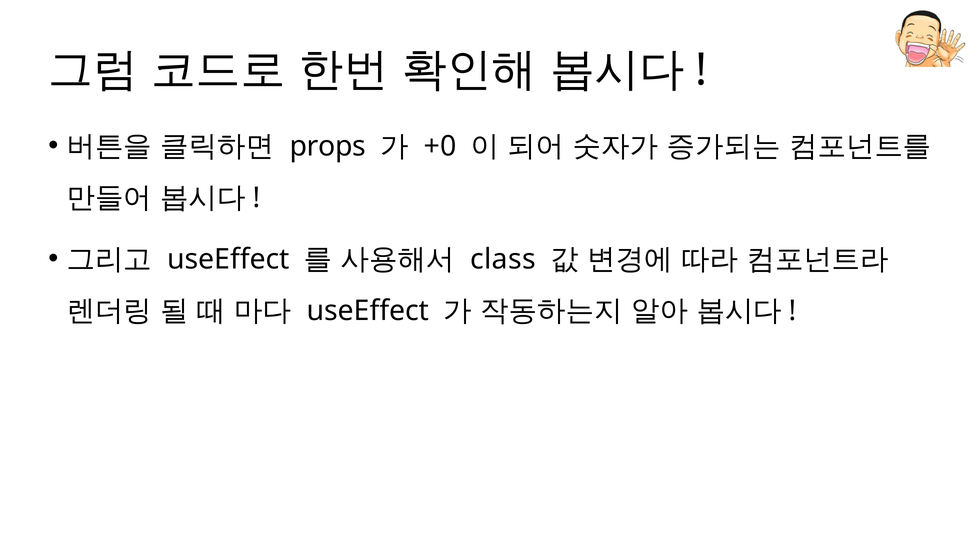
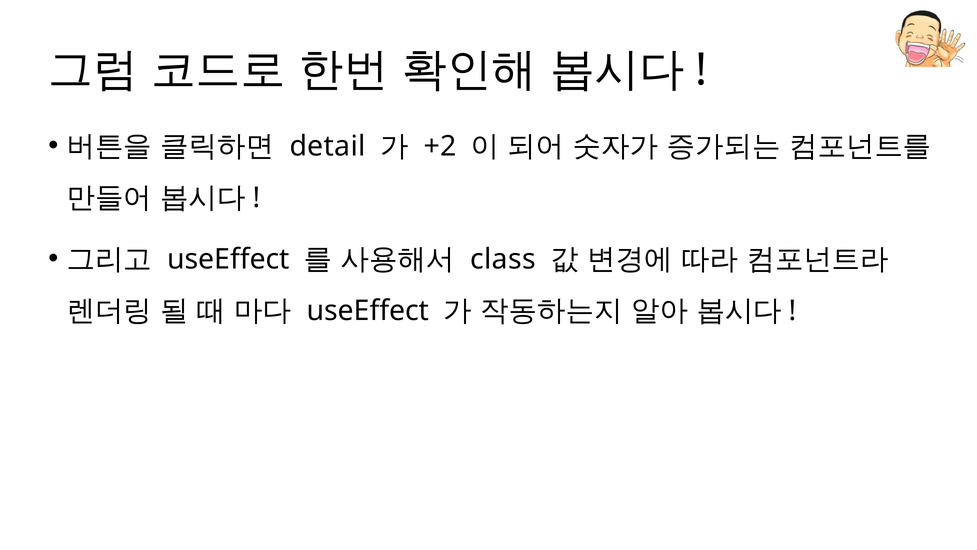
props: props -> detail
+0: +0 -> +2
